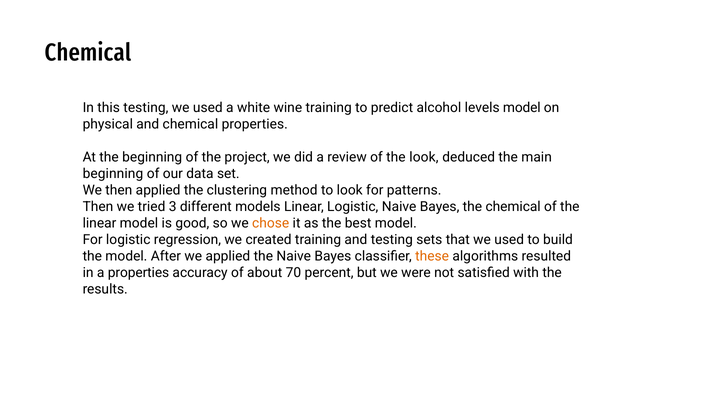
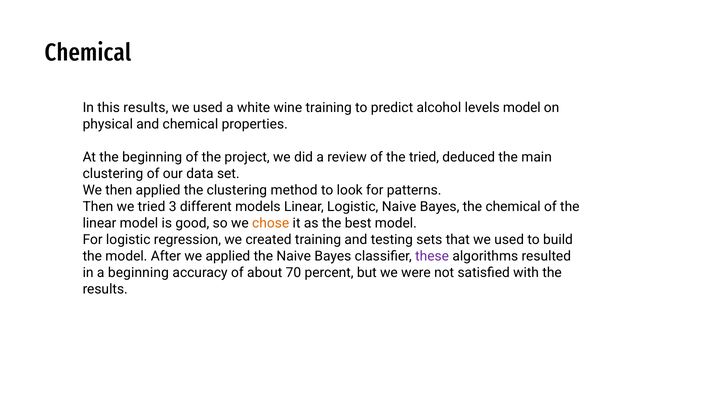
this testing: testing -> results
the look: look -> tried
beginning at (113, 173): beginning -> clustering
these colour: orange -> purple
a properties: properties -> beginning
